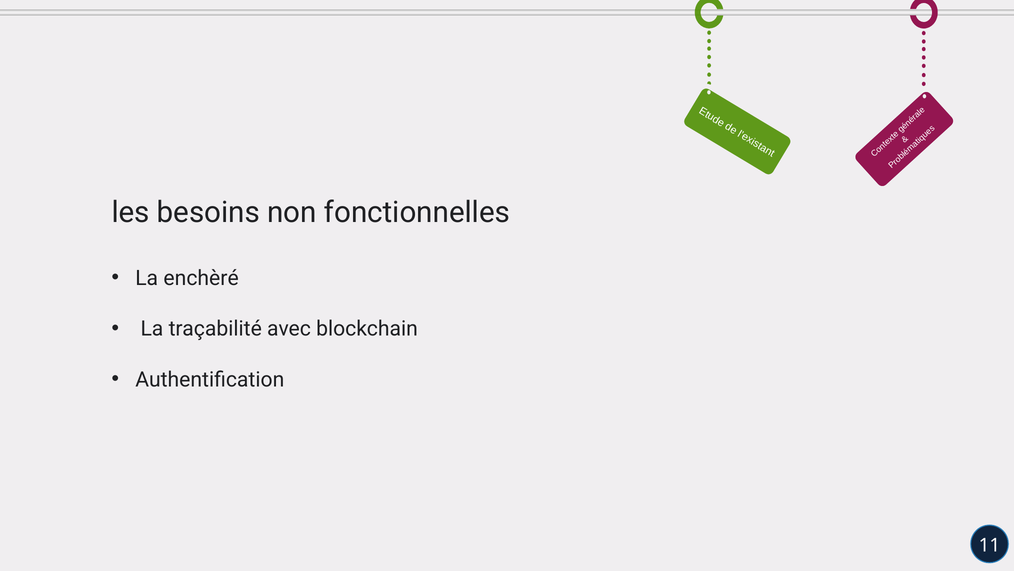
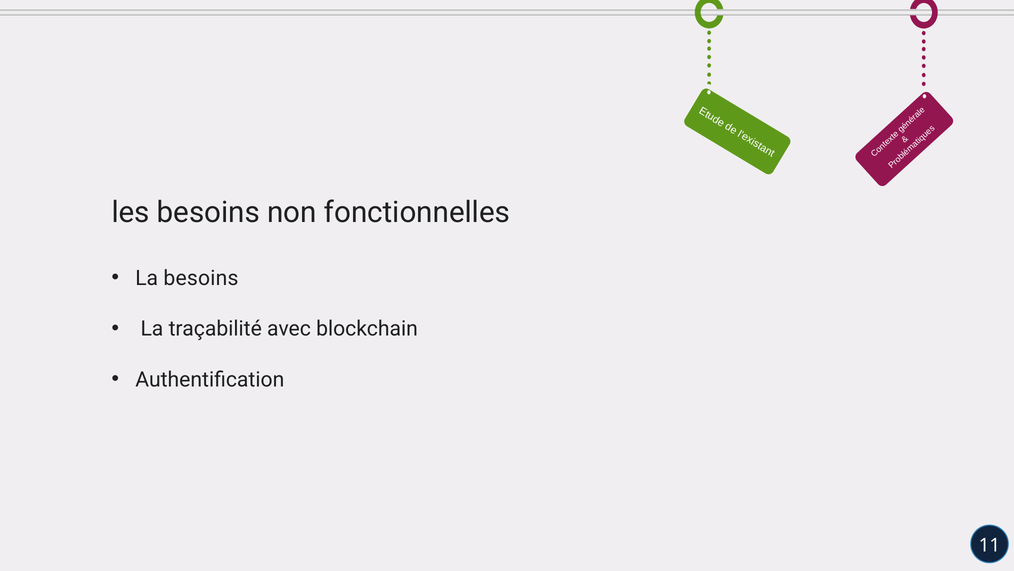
La enchèré: enchèré -> besoins
